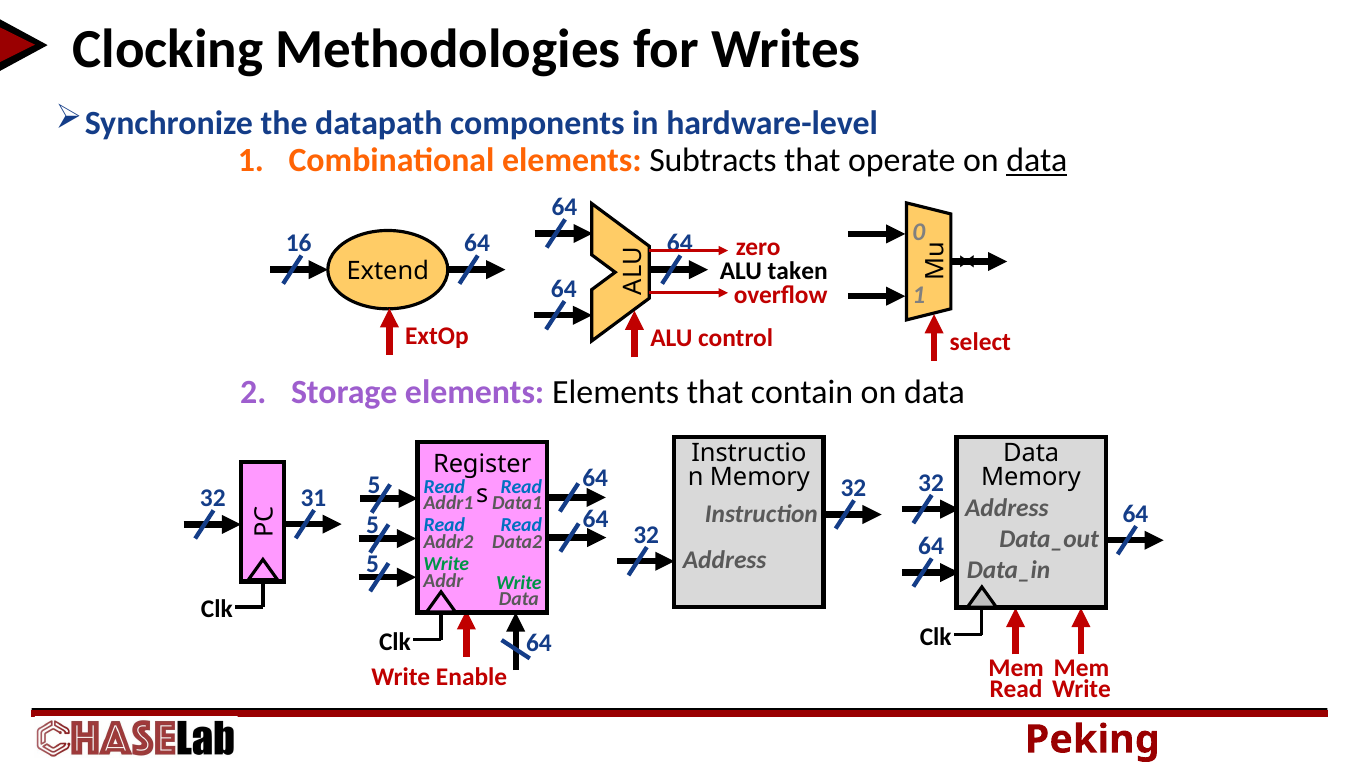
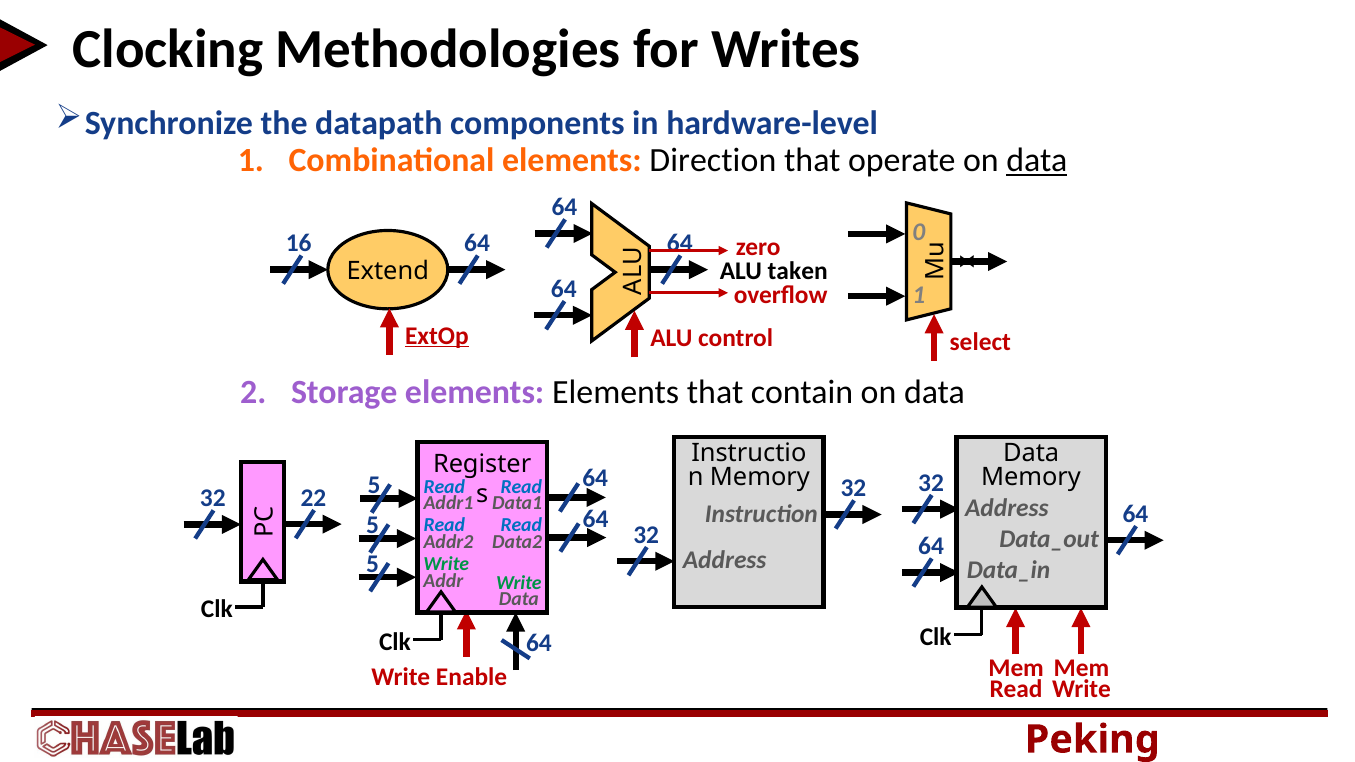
Subtracts: Subtracts -> Direction
ExtOp underline: none -> present
31: 31 -> 22
